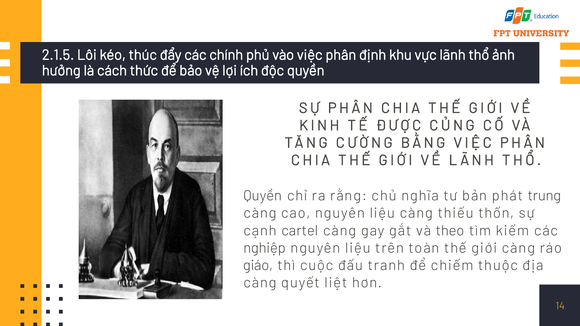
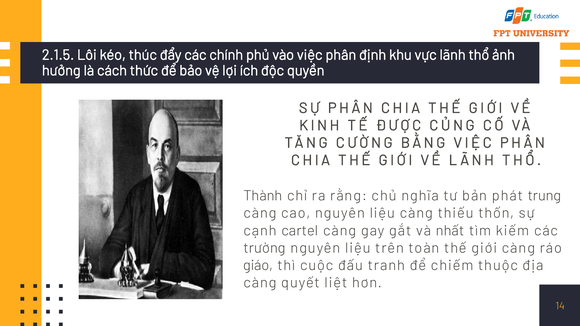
Quyền at (263, 196): Quyền -> Thành
theo: theo -> nhất
nghiệp: nghiệp -> trường
